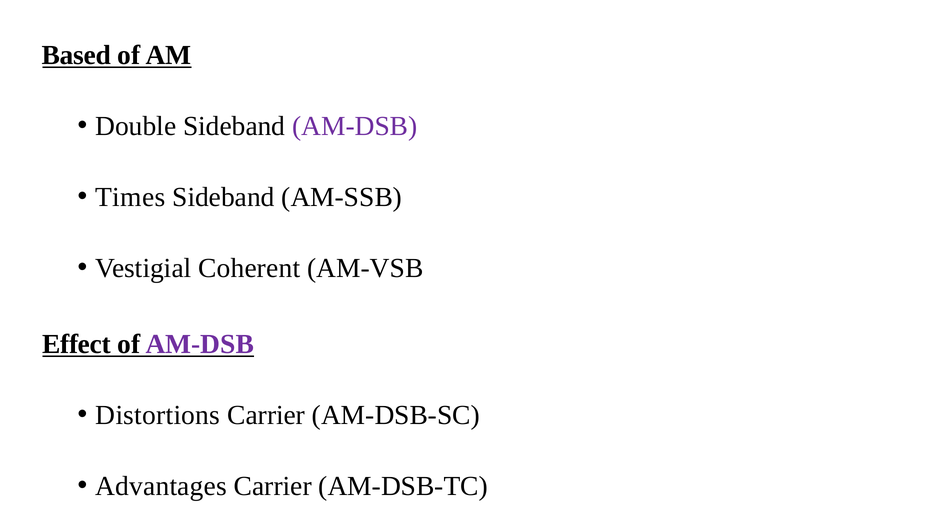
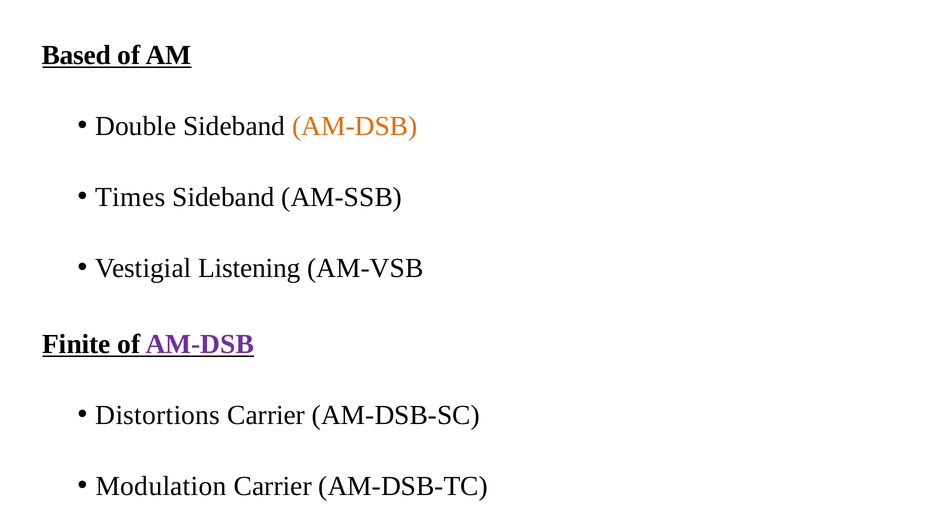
AM-DSB at (355, 126) colour: purple -> orange
Coherent: Coherent -> Listening
Effect: Effect -> Finite
Advantages: Advantages -> Modulation
